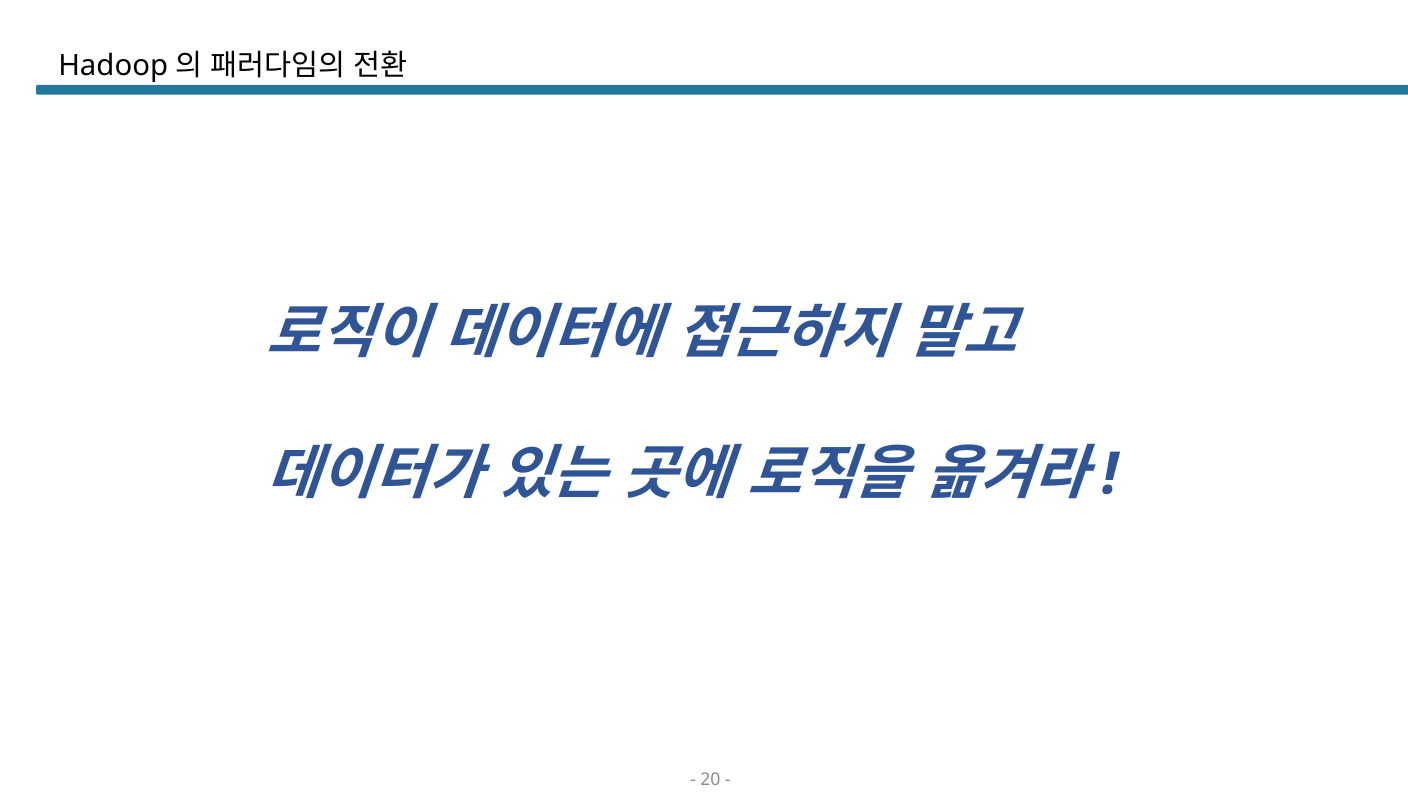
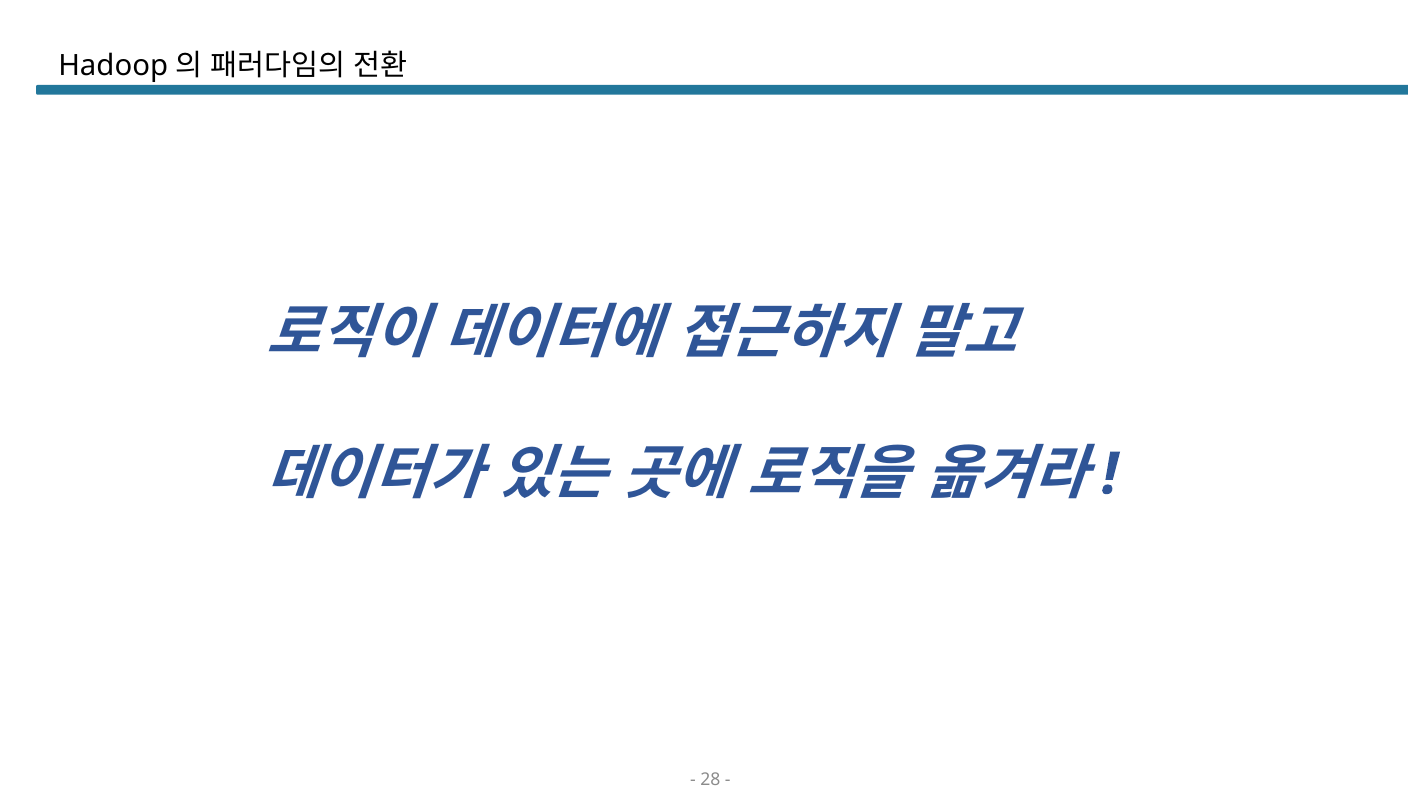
20: 20 -> 28
